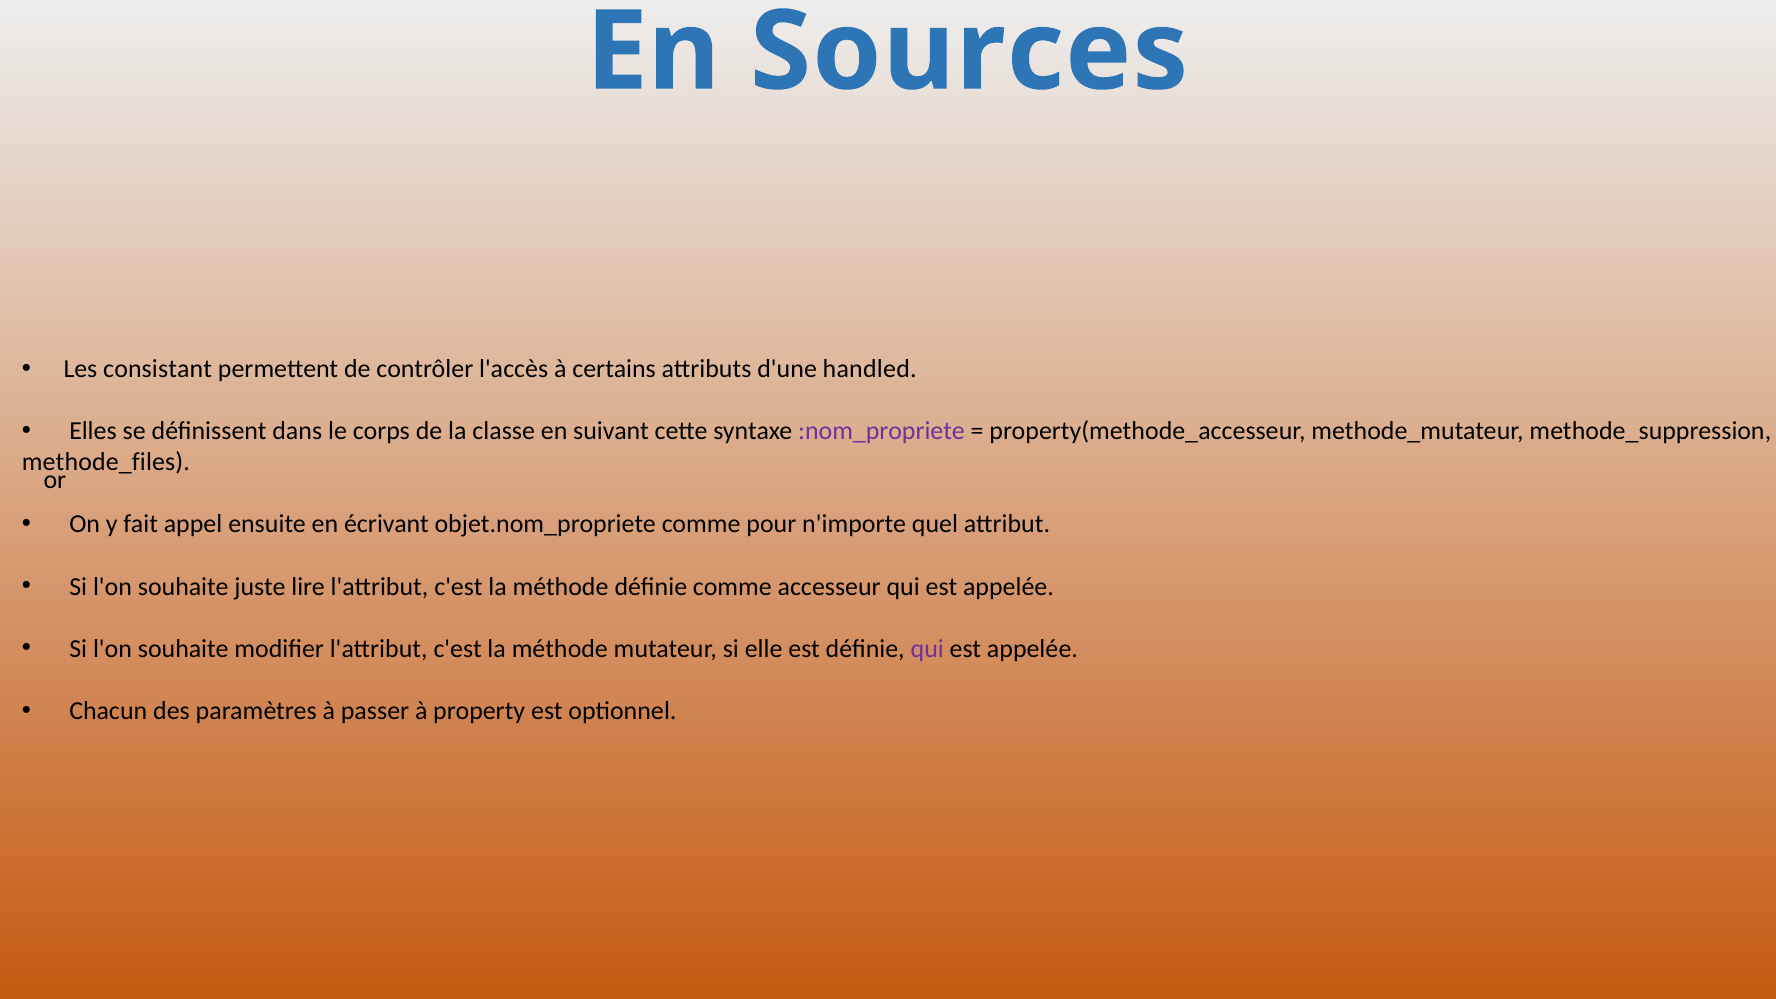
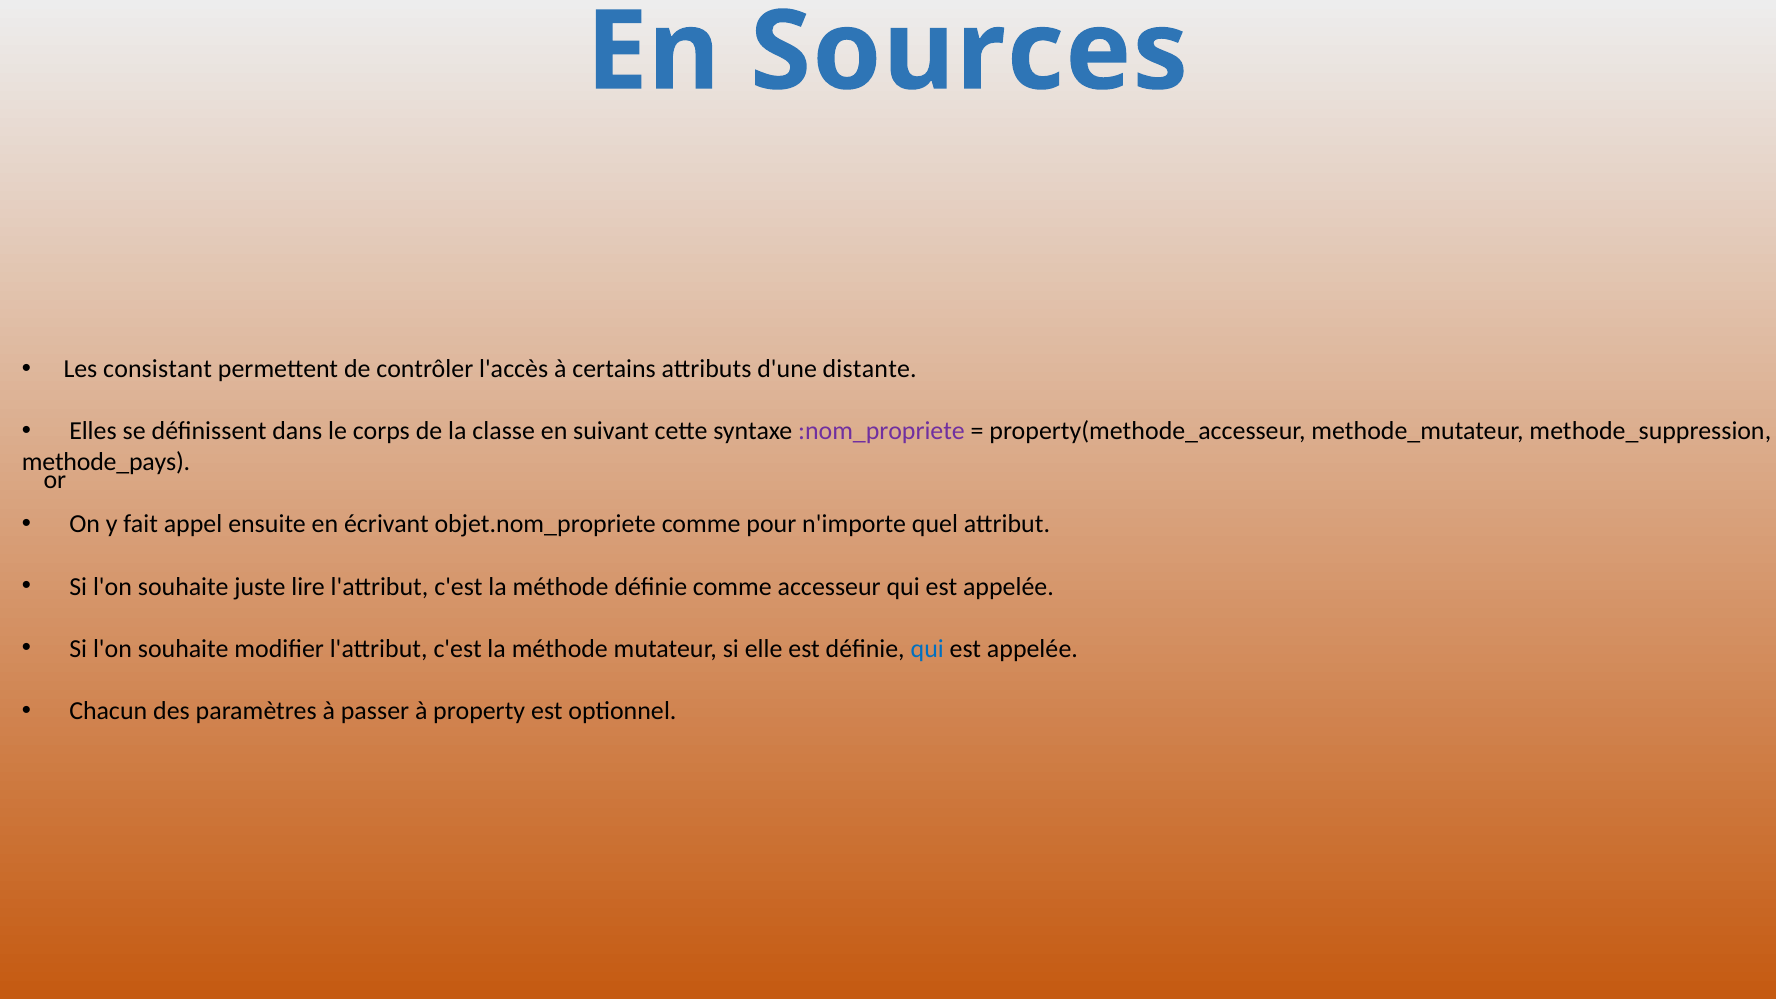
handled: handled -> distante
methode_files: methode_files -> methode_pays
qui at (927, 649) colour: purple -> blue
